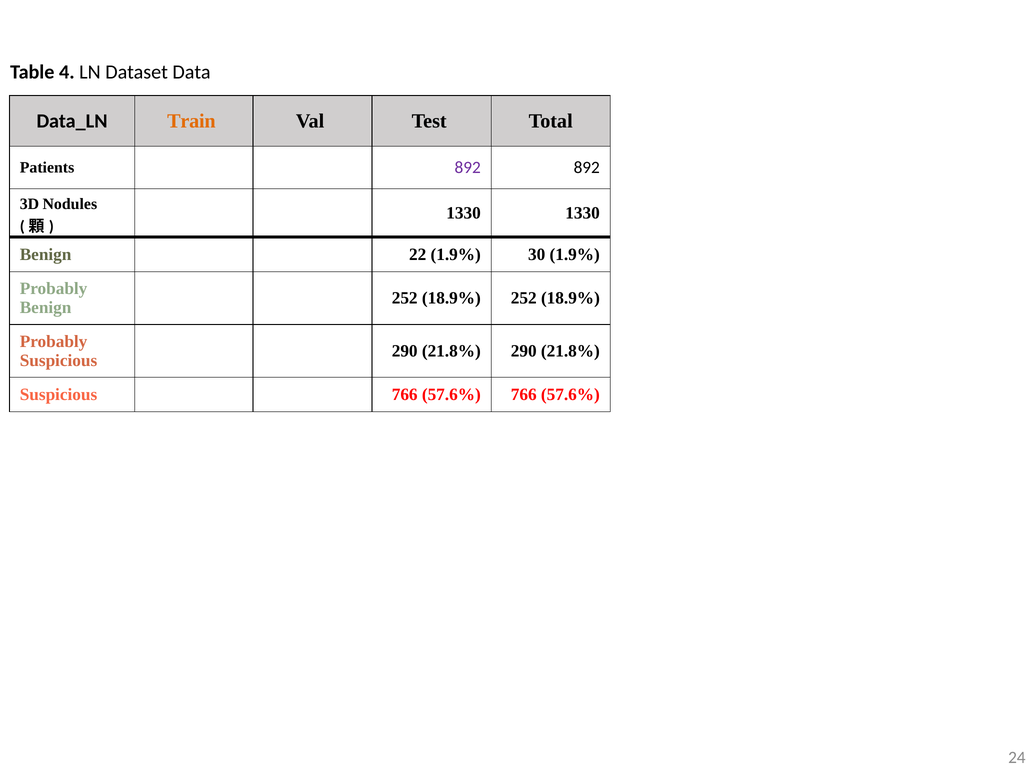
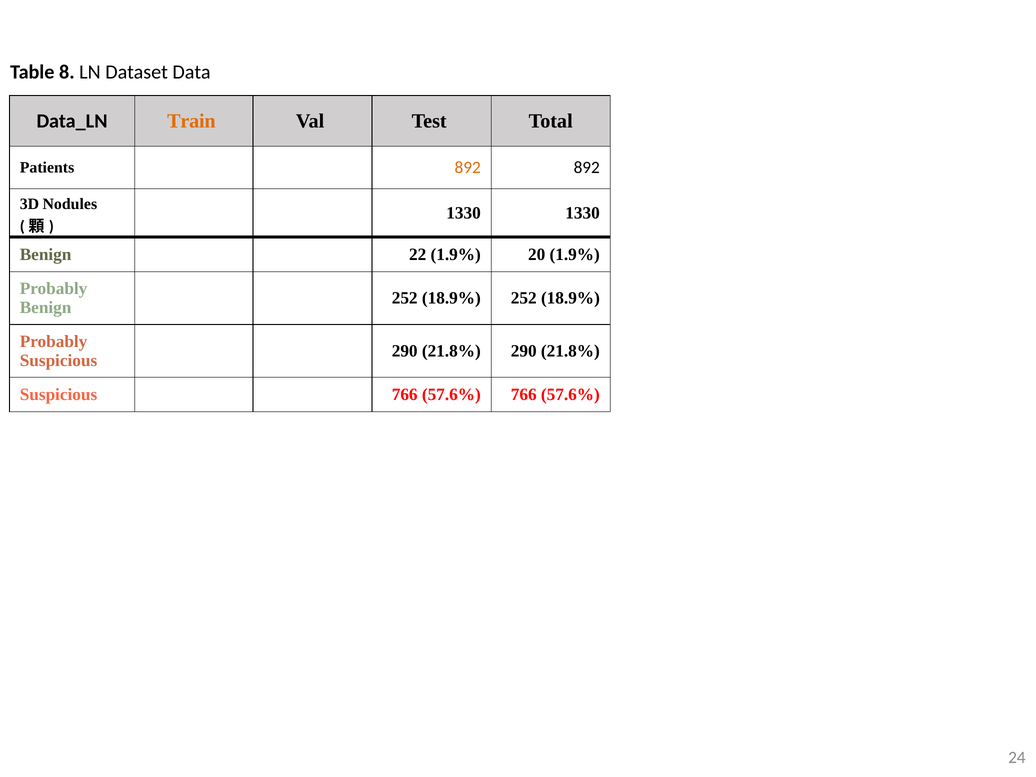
4: 4 -> 8
892 at (468, 168) colour: purple -> orange
30: 30 -> 20
